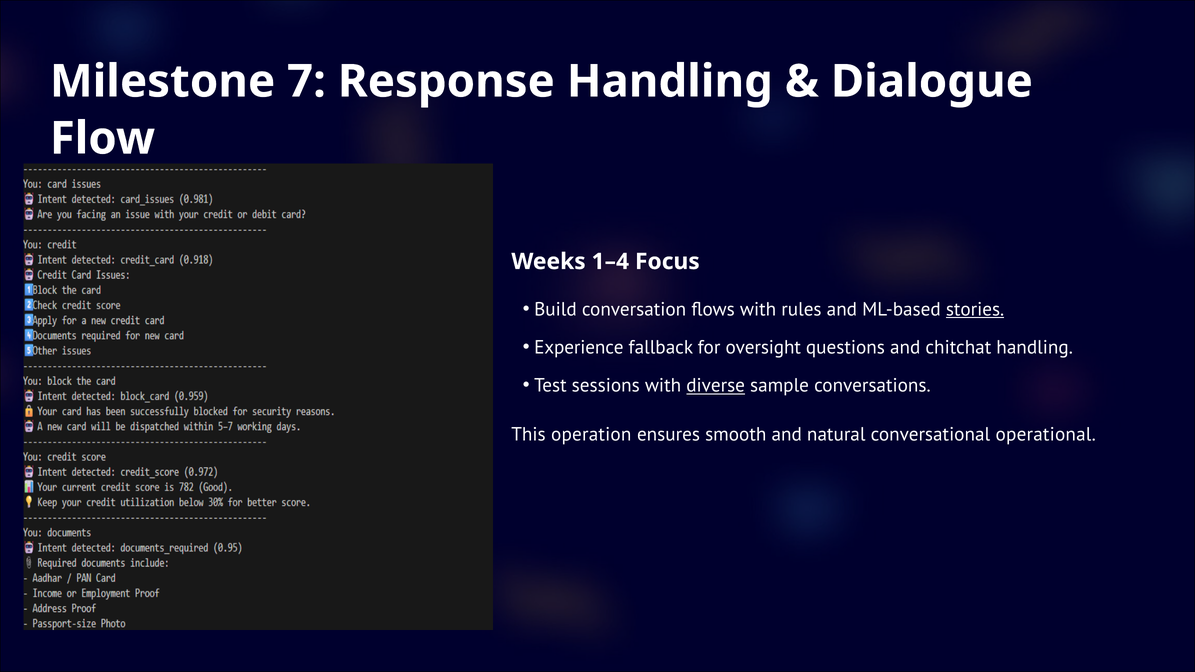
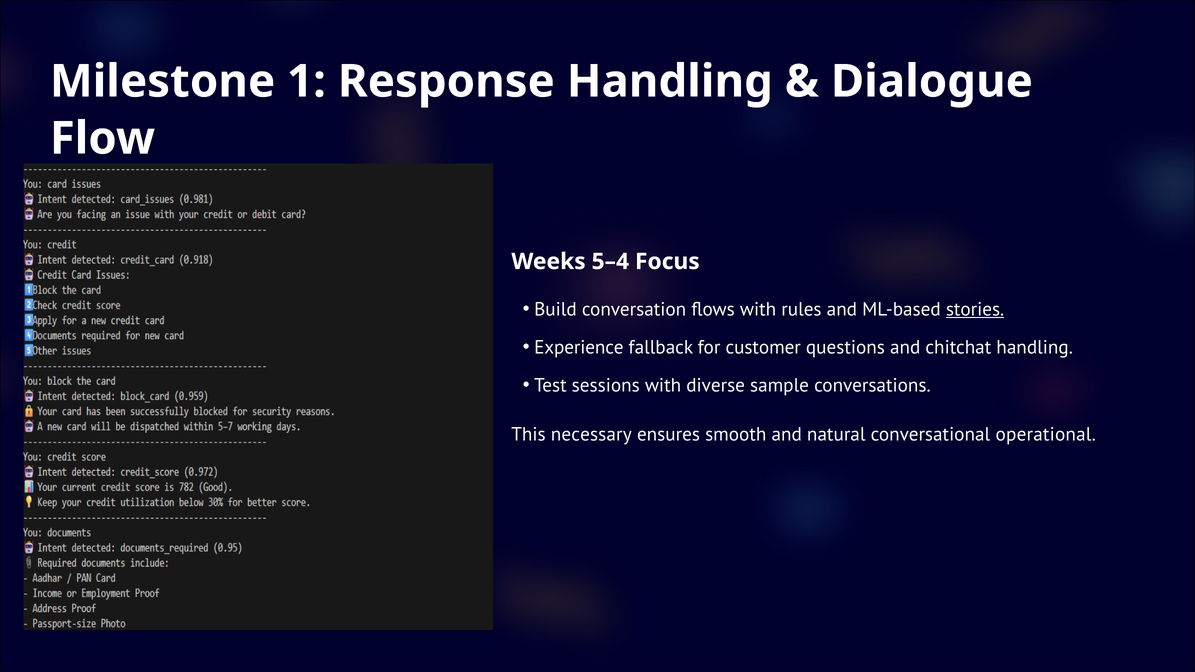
7: 7 -> 1
1–4: 1–4 -> 5–4
oversight: oversight -> customer
diverse underline: present -> none
operation: operation -> necessary
